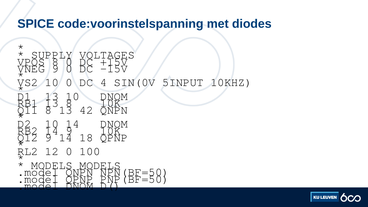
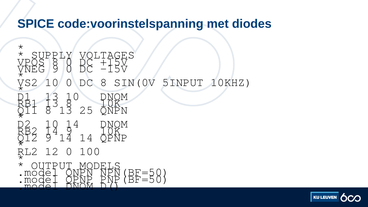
DC 4: 4 -> 8
42: 42 -> 25
18 at (86, 138): 18 -> 14
MODELS at (52, 165): MODELS -> OUTPUT
